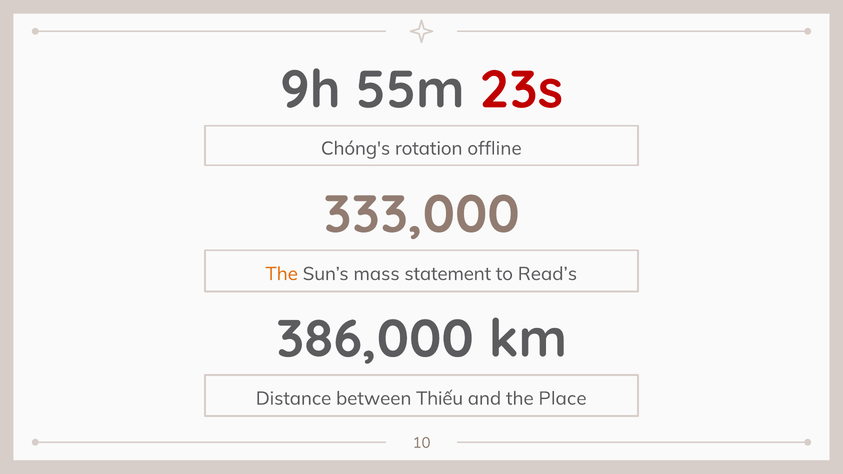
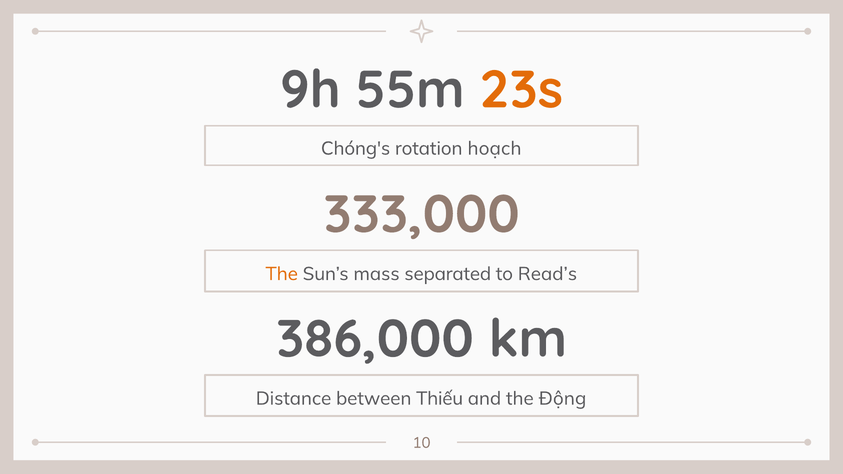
23s colour: red -> orange
offline: offline -> hoạch
statement: statement -> separated
Place: Place -> Động
